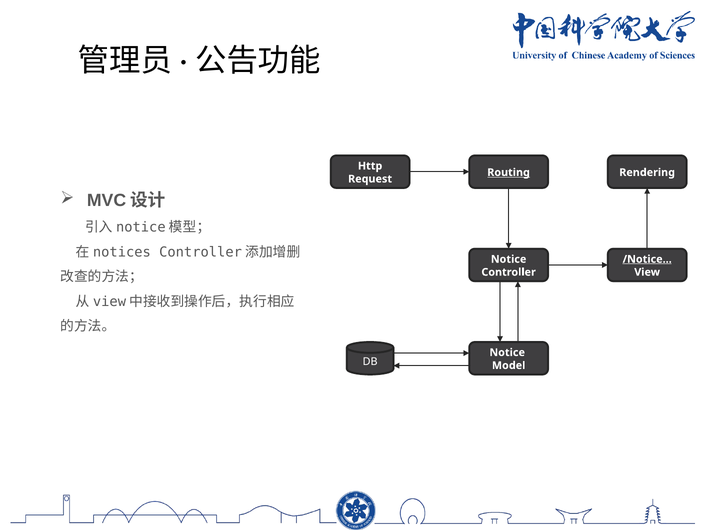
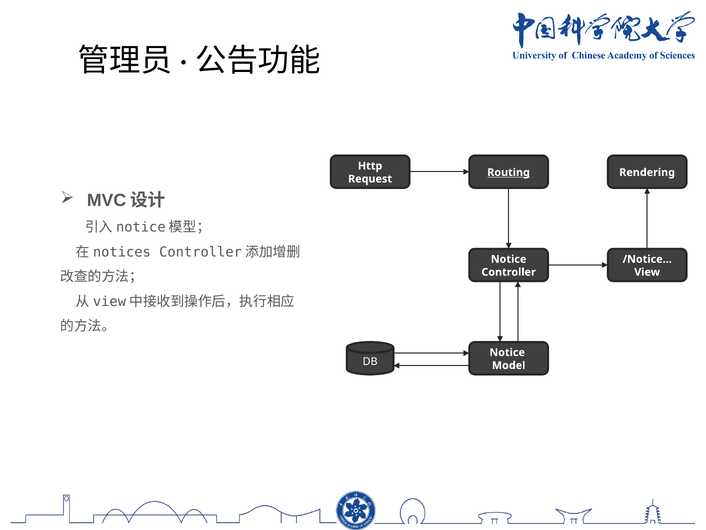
/Notice underline: present -> none
